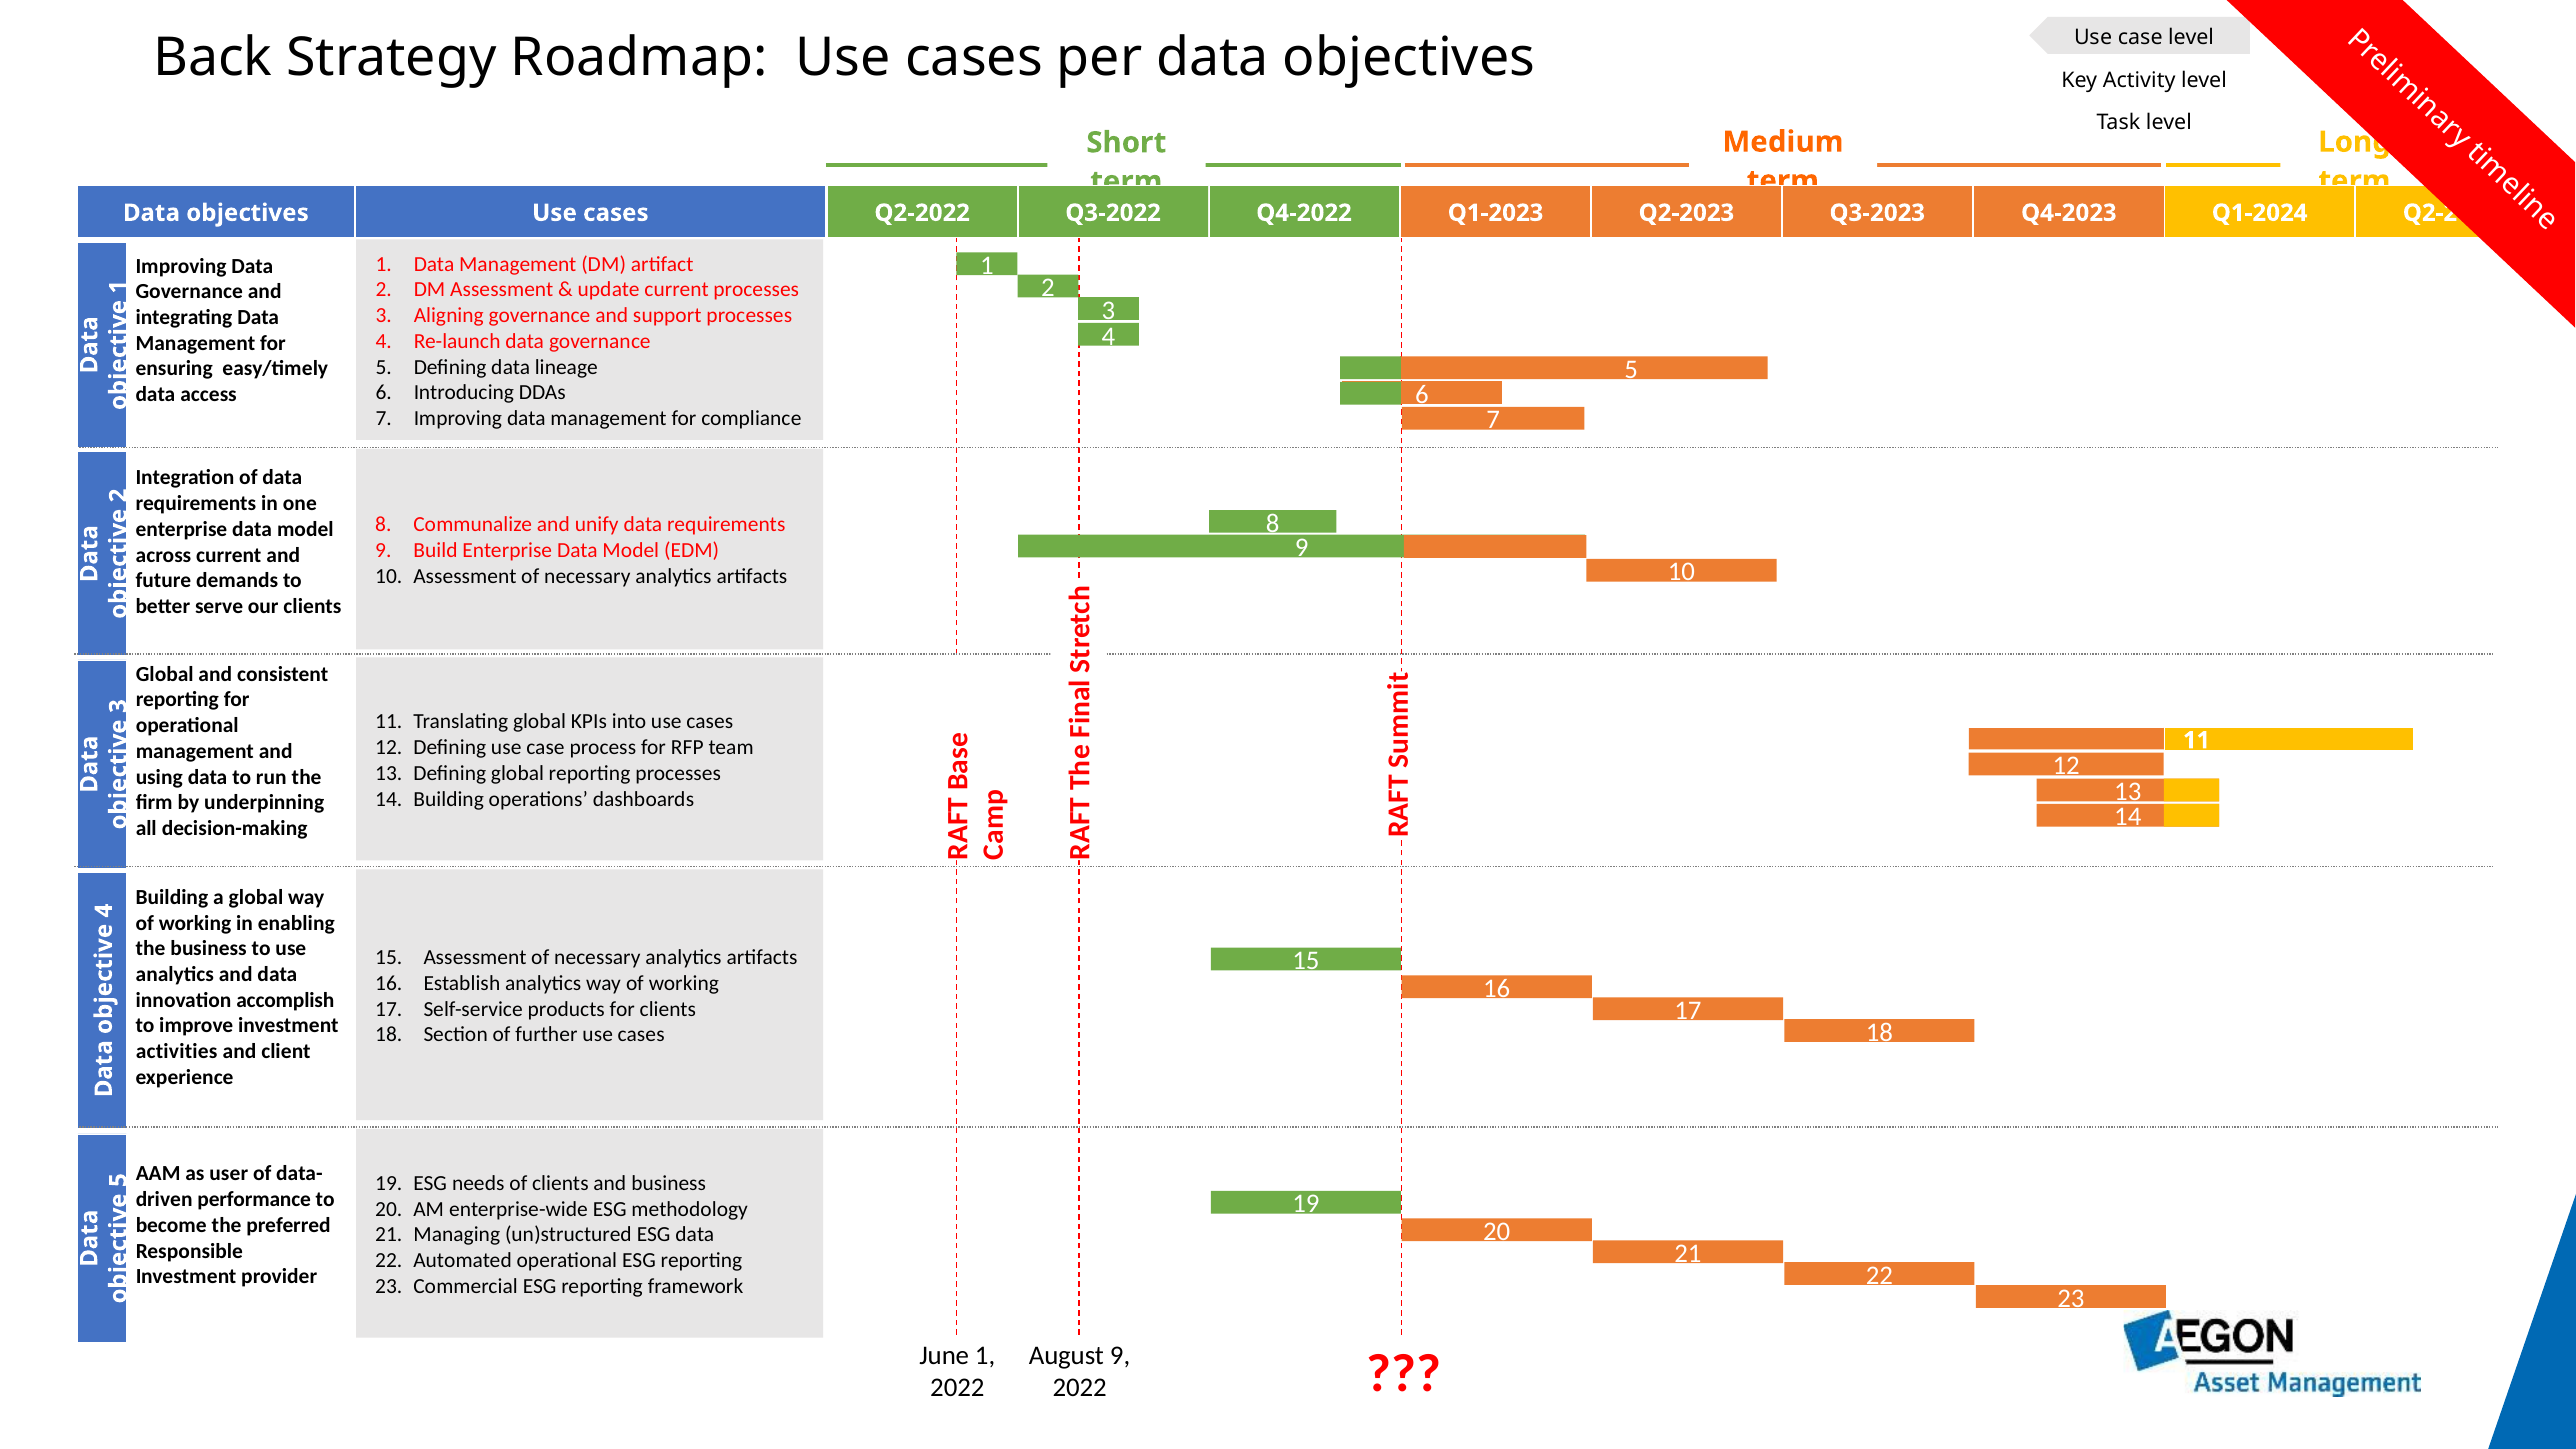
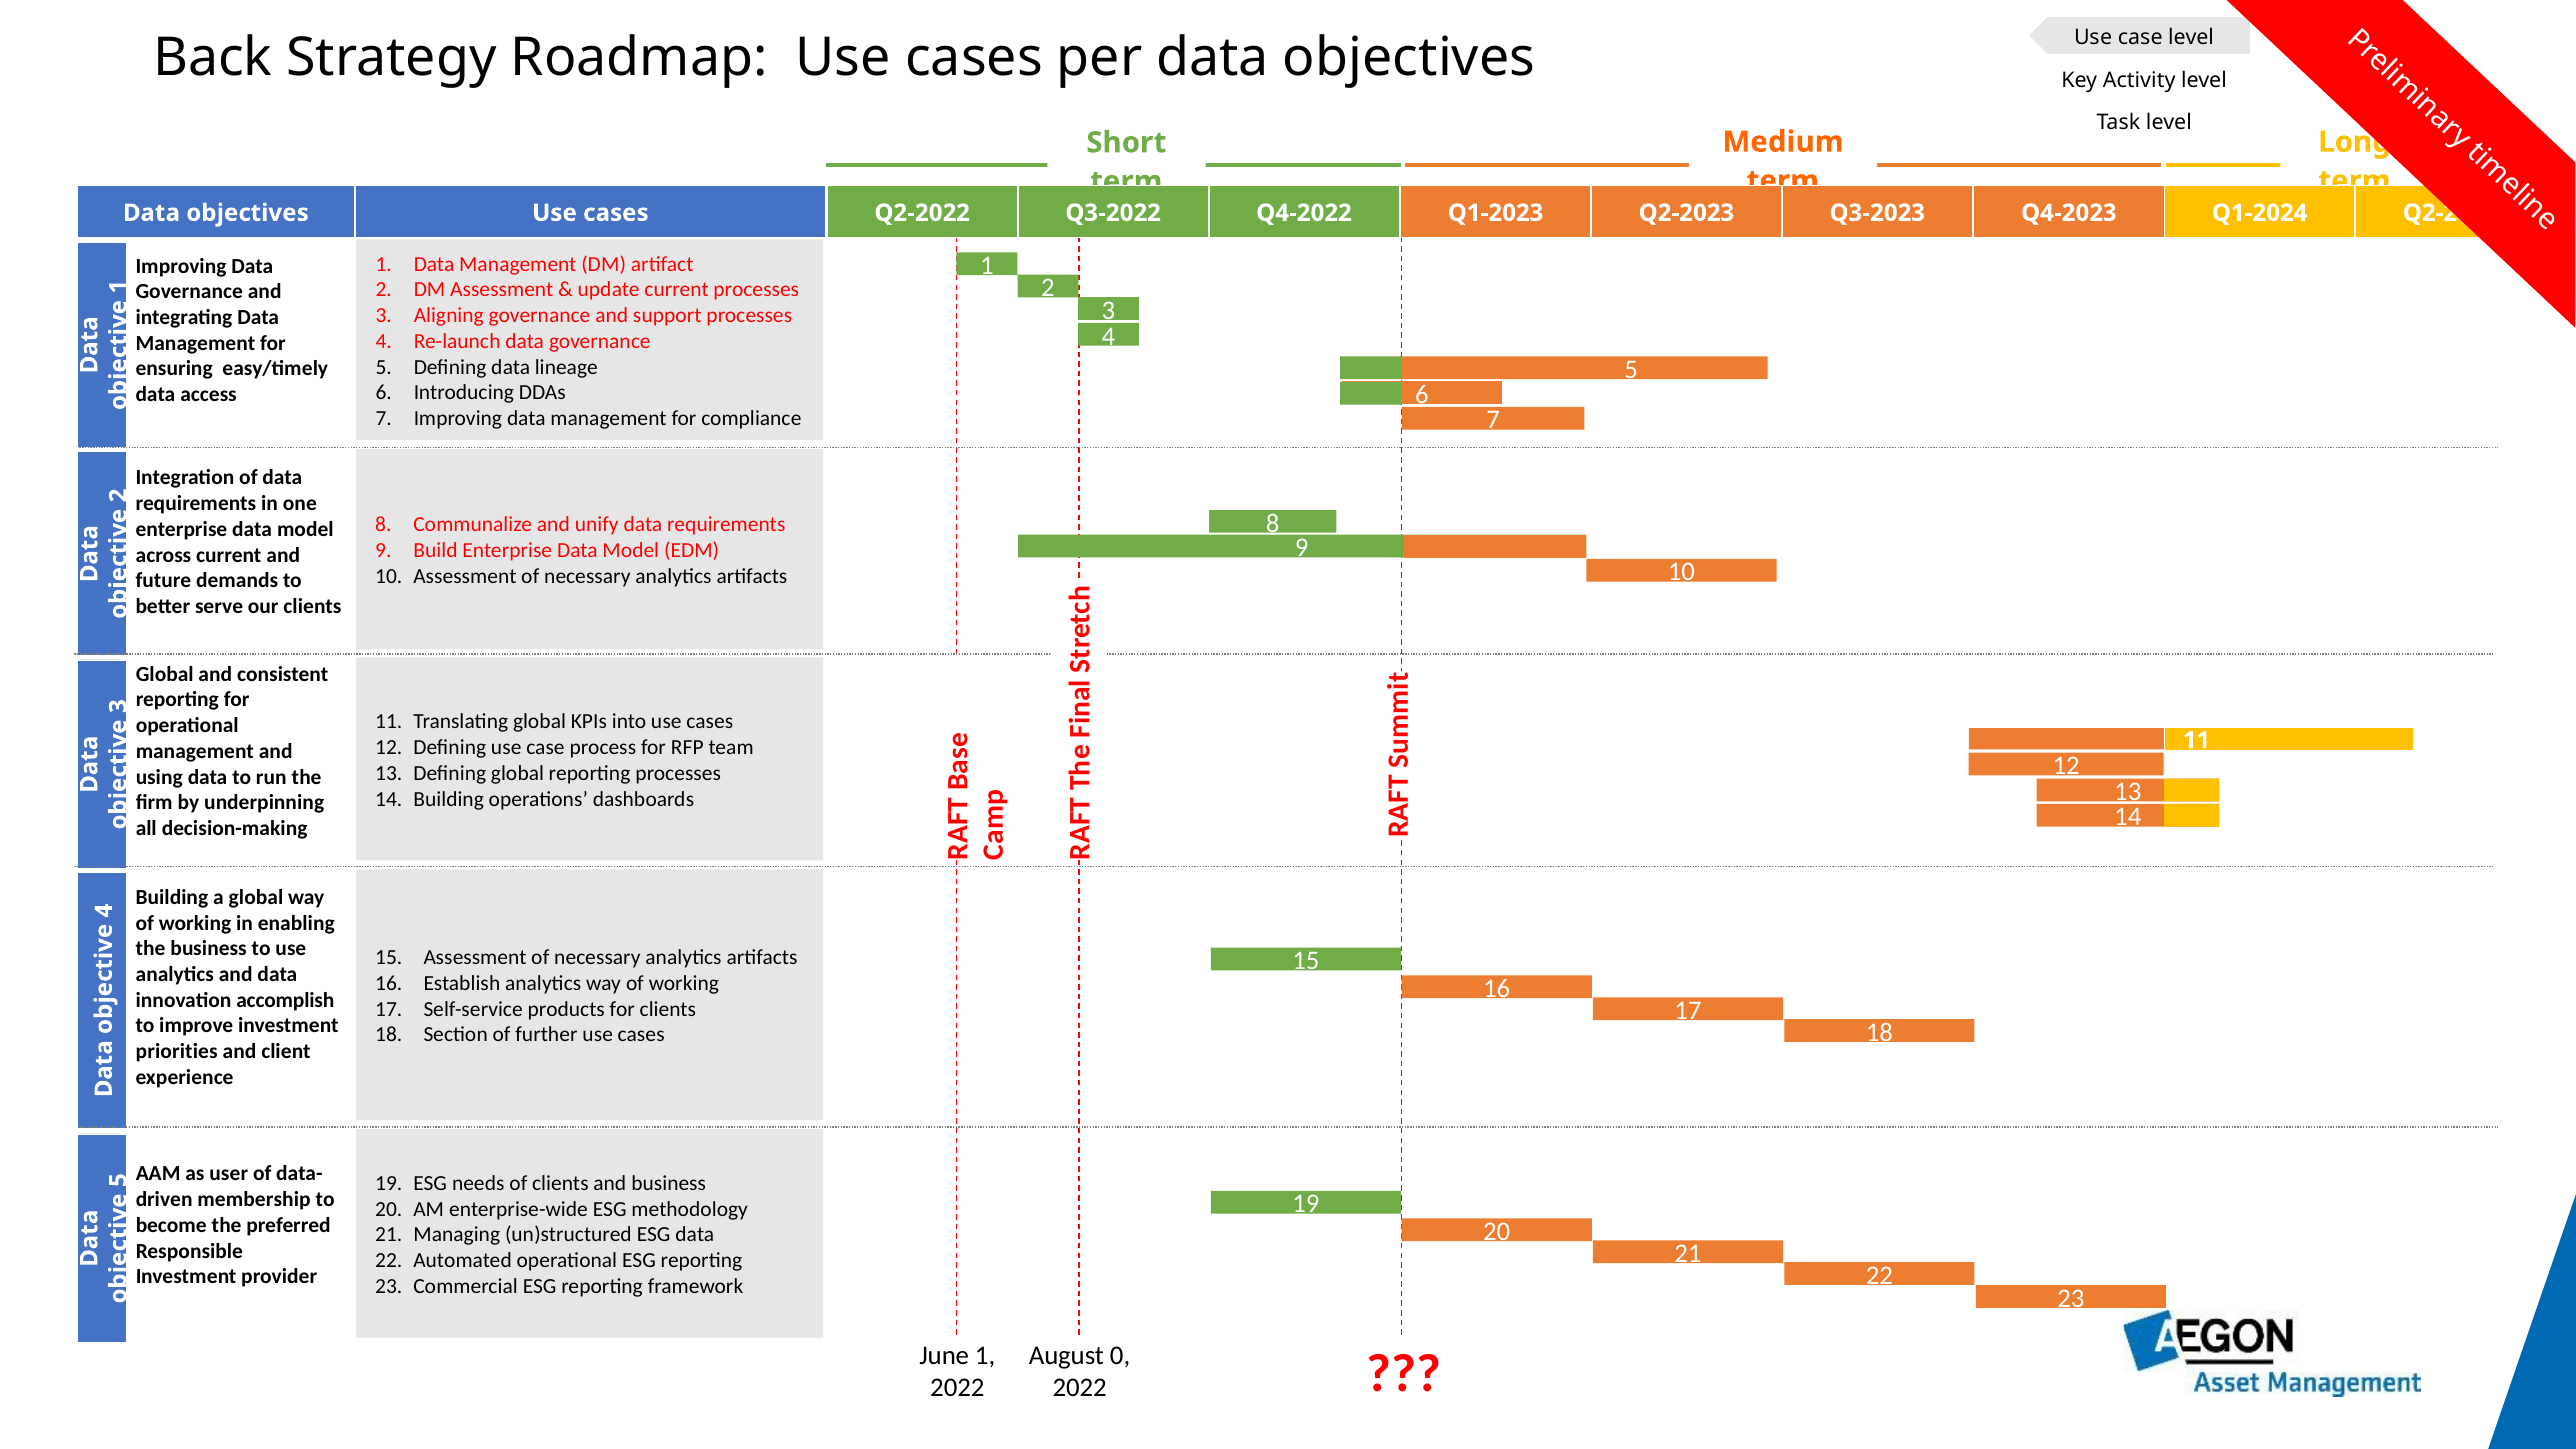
activities: activities -> priorities
performance: performance -> membership
August 9: 9 -> 0
